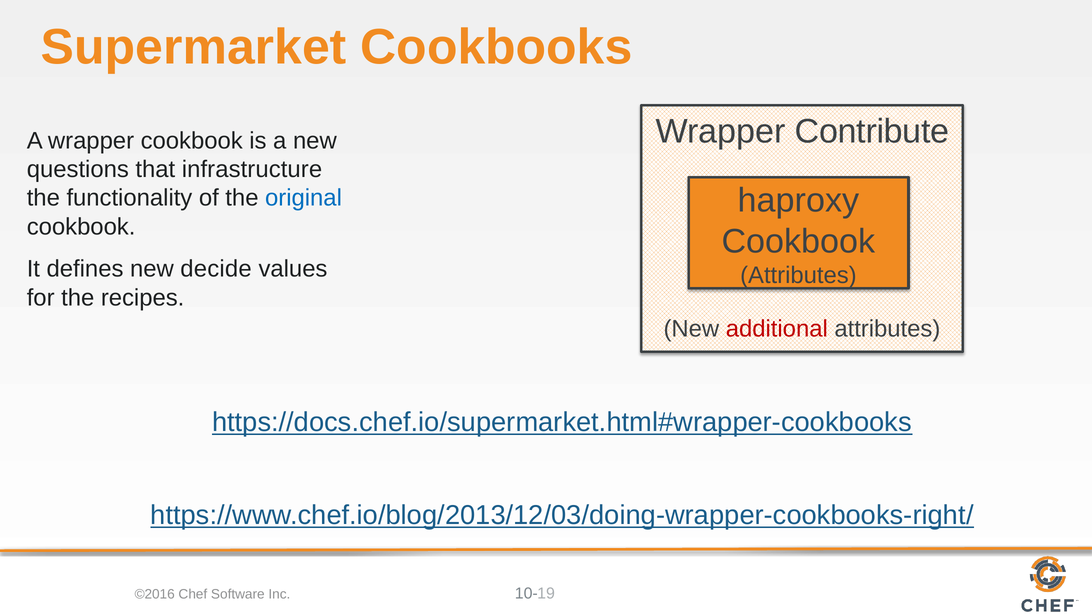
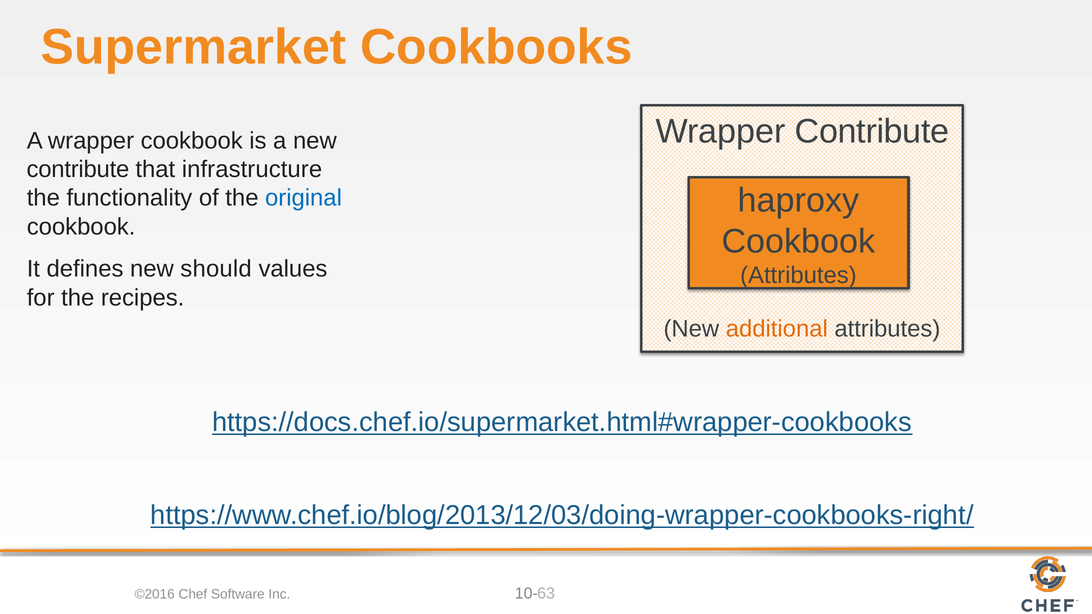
questions at (78, 169): questions -> contribute
decide: decide -> should
additional colour: red -> orange
19: 19 -> 63
